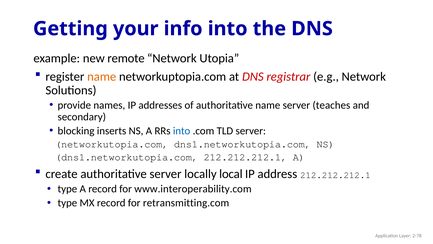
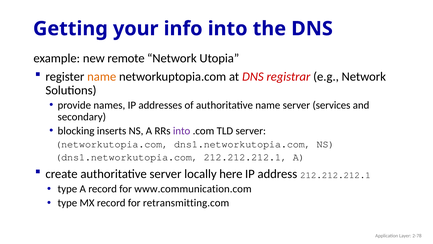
teaches: teaches -> services
into at (182, 131) colour: blue -> purple
local: local -> here
www.interoperability.com: www.interoperability.com -> www.communication.com
